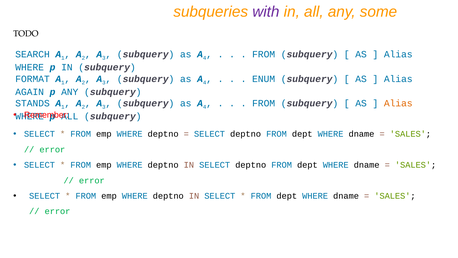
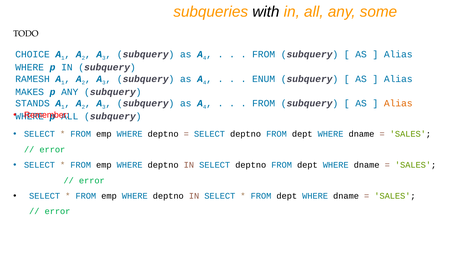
with colour: purple -> black
SEARCH: SEARCH -> CHOICE
FORMAT: FORMAT -> RAMESH
AGAIN: AGAIN -> MAKES
